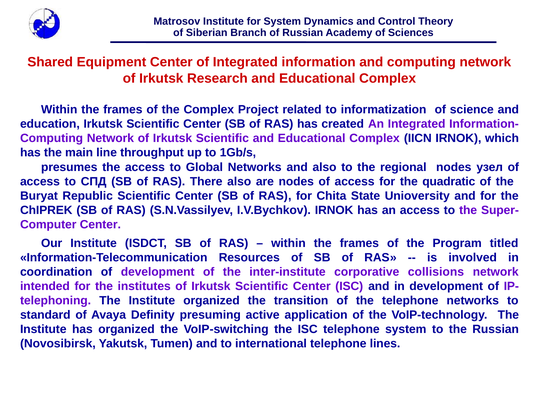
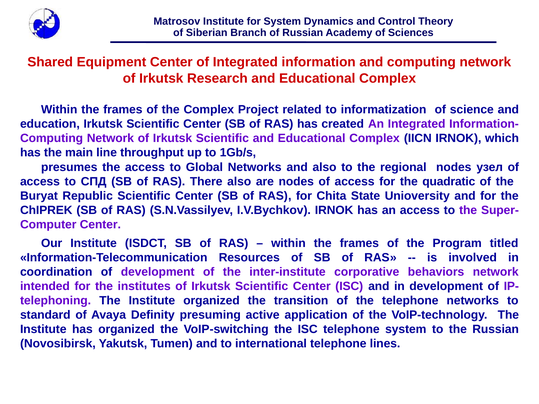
collisions: collisions -> behaviors
